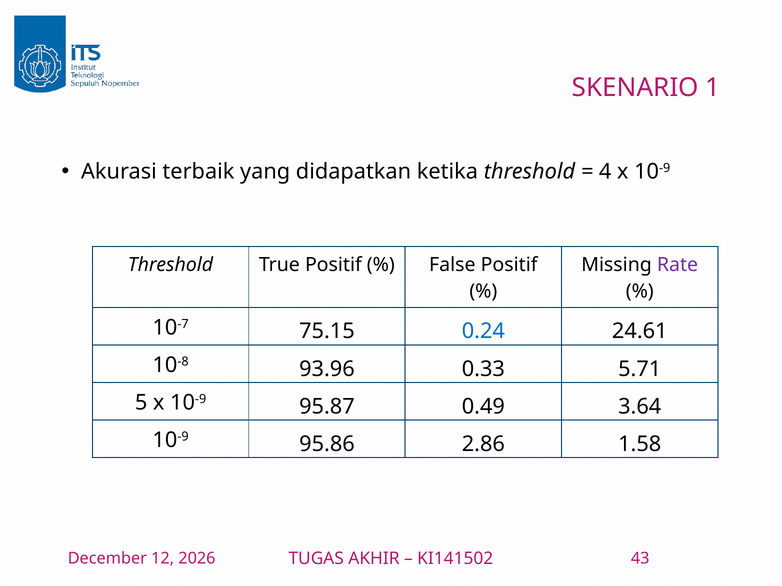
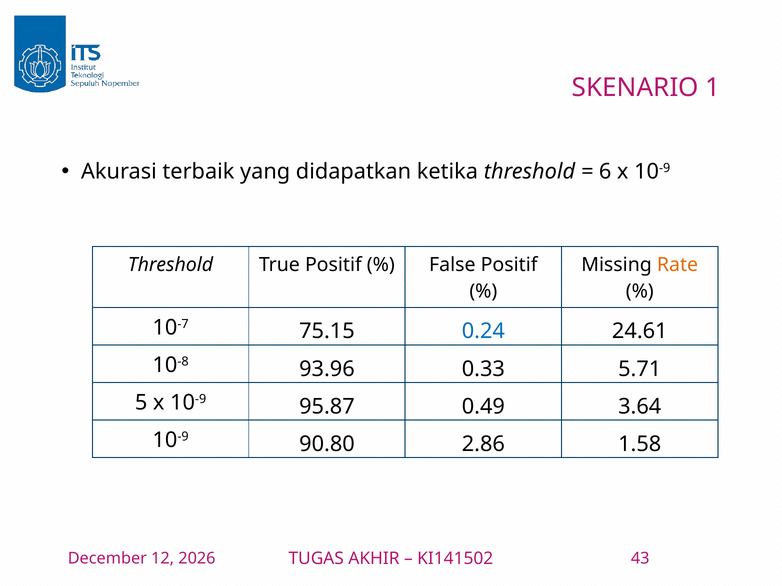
4: 4 -> 6
Rate colour: purple -> orange
95.86: 95.86 -> 90.80
